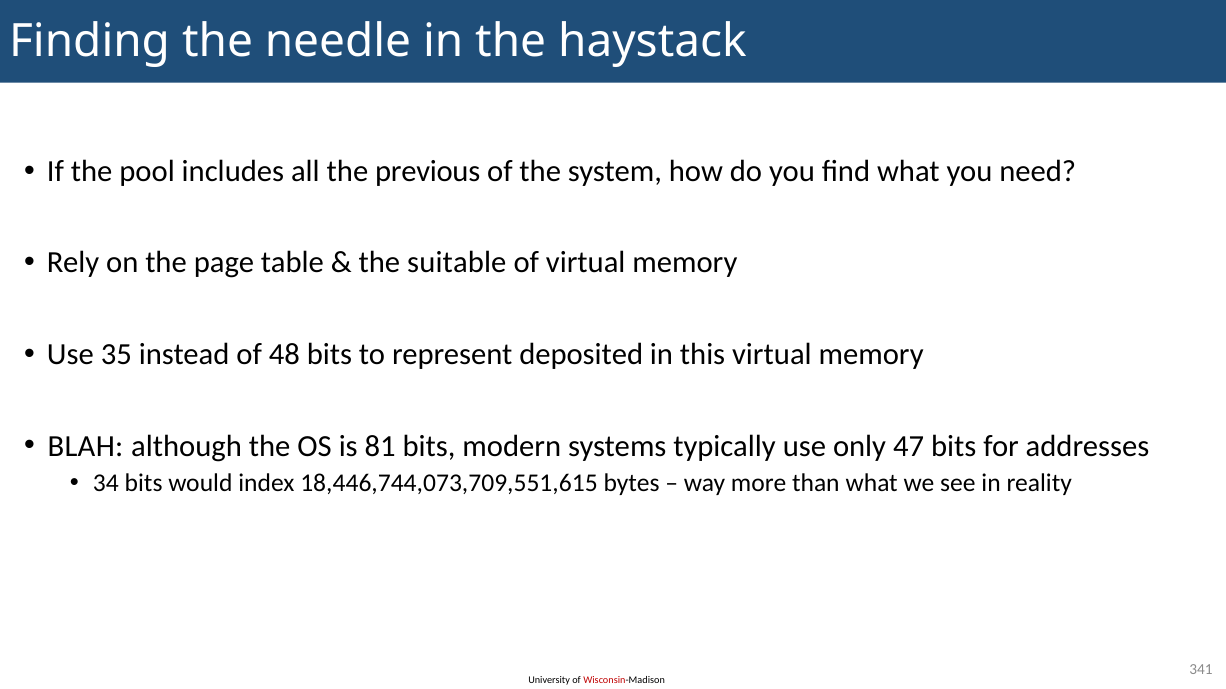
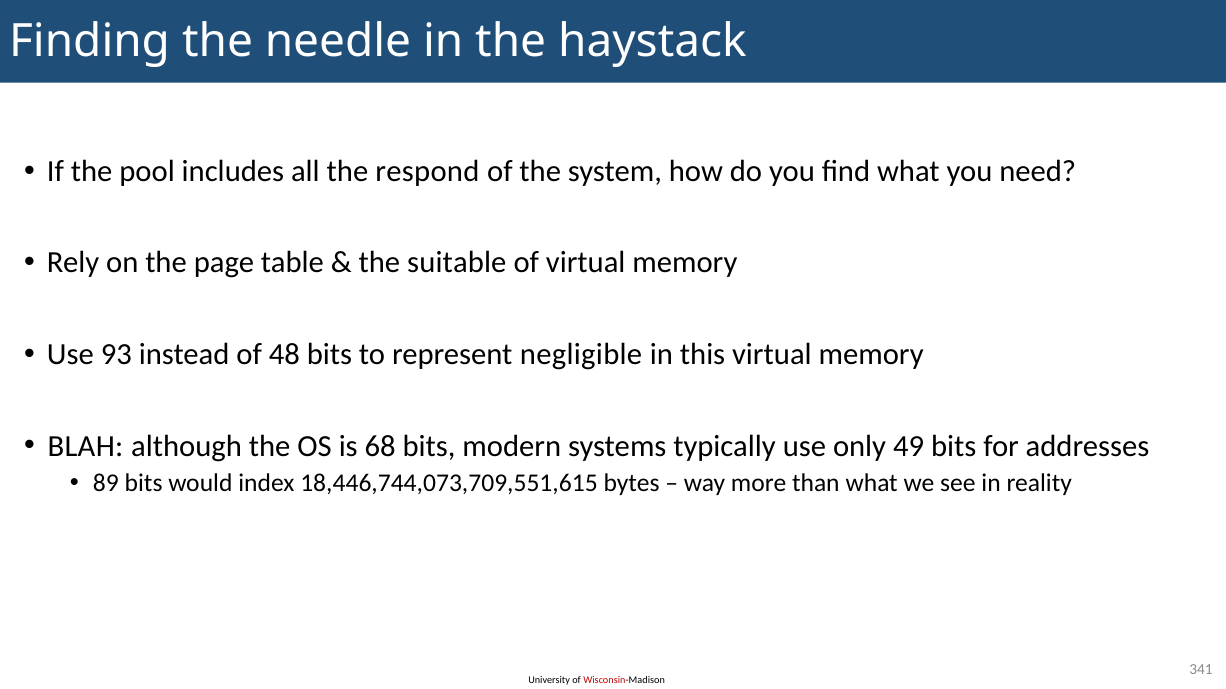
previous: previous -> respond
35: 35 -> 93
deposited: deposited -> negligible
81: 81 -> 68
47: 47 -> 49
34: 34 -> 89
